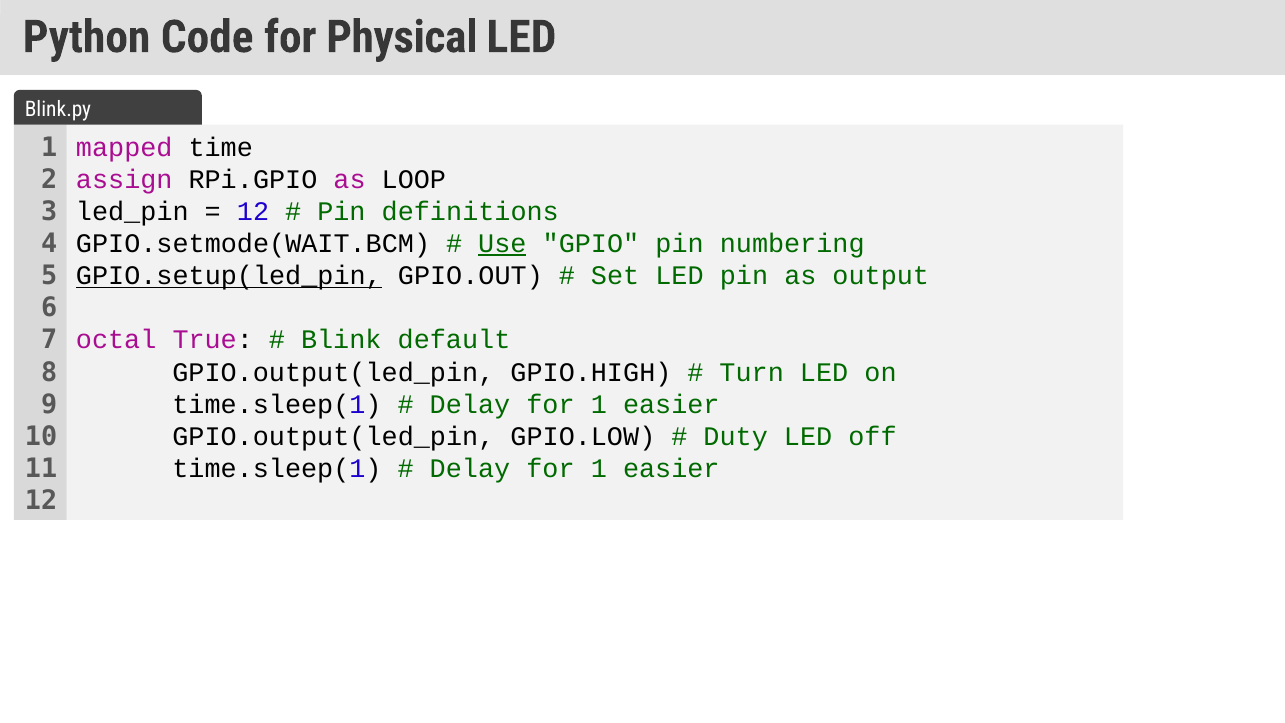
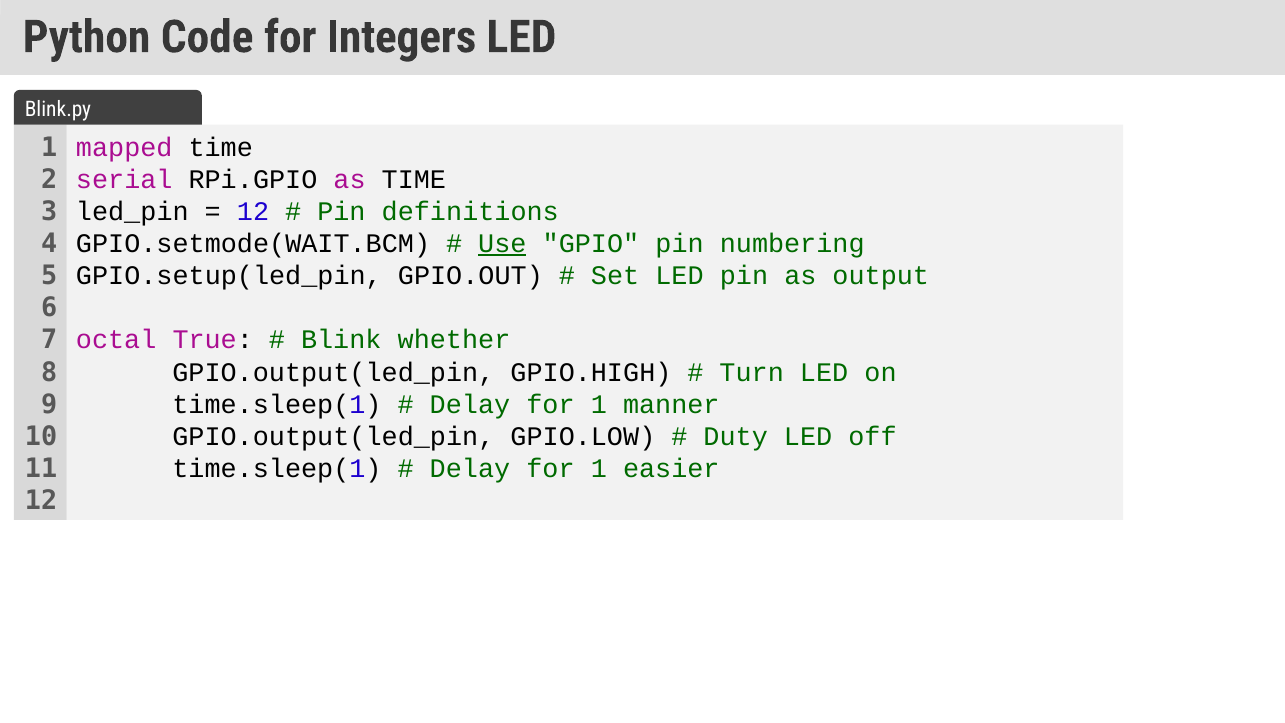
Physical: Physical -> Integers
assign: assign -> serial
as LOOP: LOOP -> TIME
GPIO.setup(led_pin underline: present -> none
default: default -> whether
easier at (671, 404): easier -> manner
